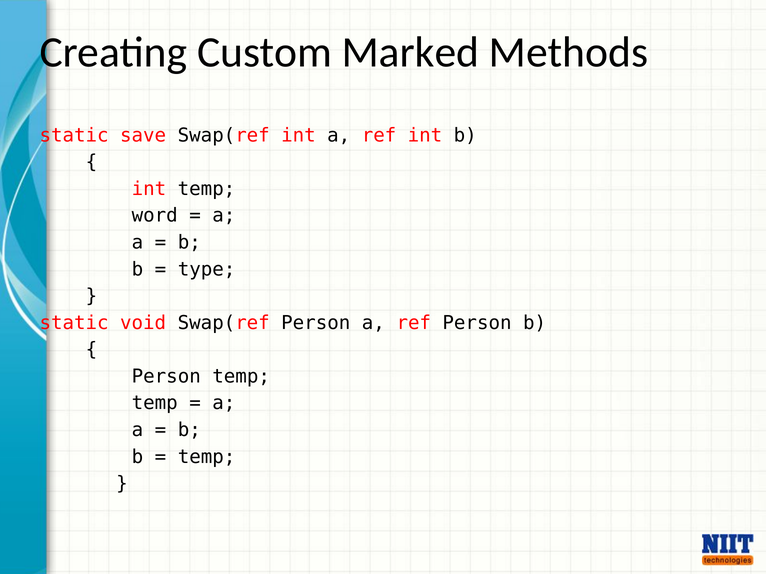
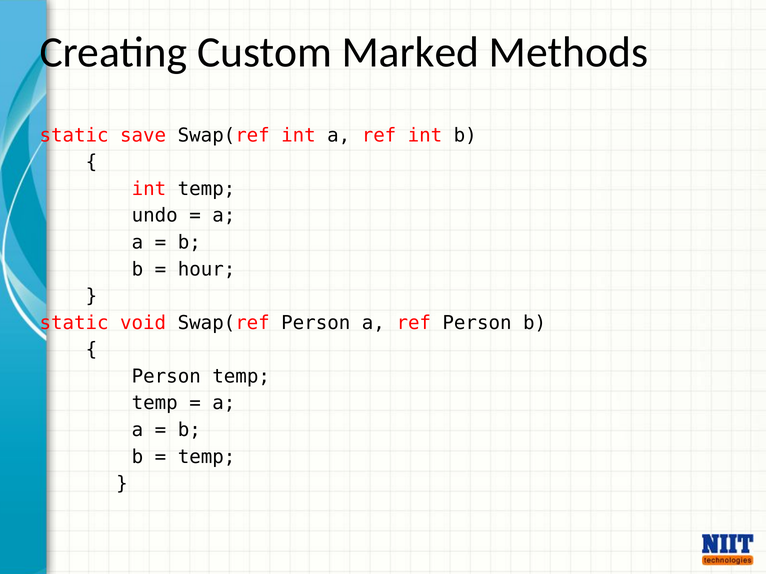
word: word -> undo
type: type -> hour
